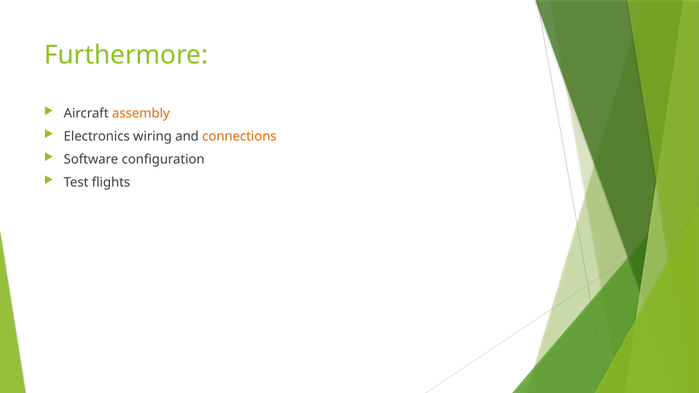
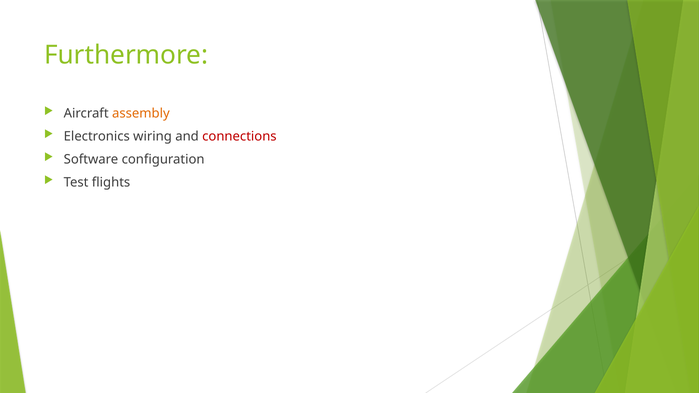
connections colour: orange -> red
